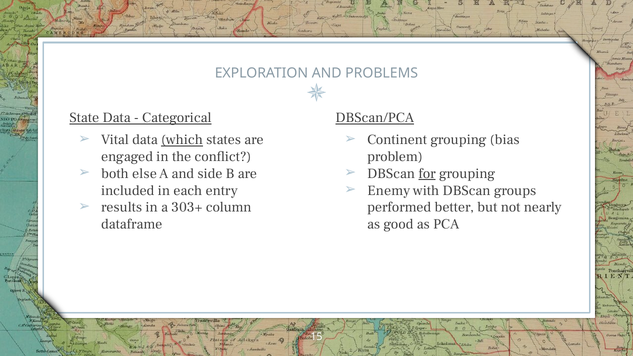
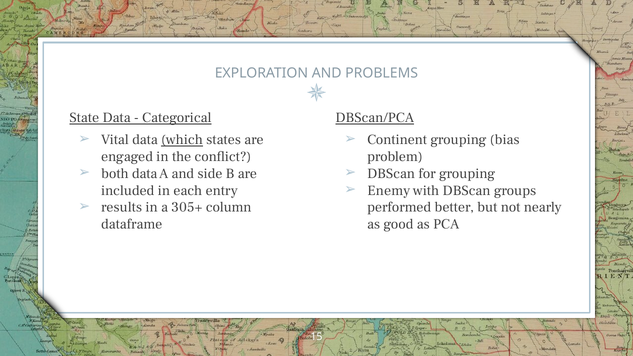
both else: else -> data
for underline: present -> none
303+: 303+ -> 305+
